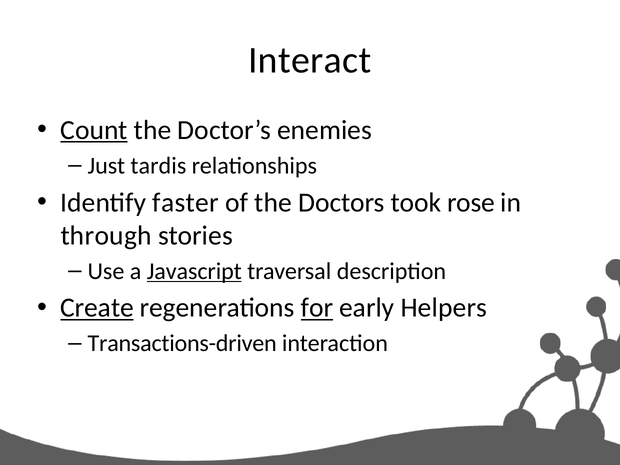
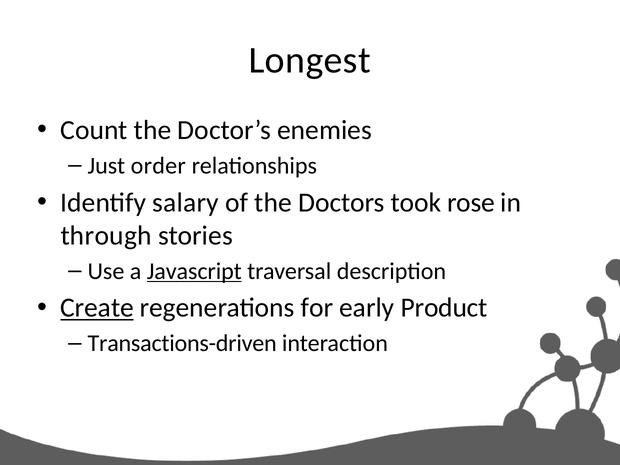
Interact: Interact -> Longest
Count underline: present -> none
tardis: tardis -> order
faster: faster -> salary
for underline: present -> none
Helpers: Helpers -> Product
